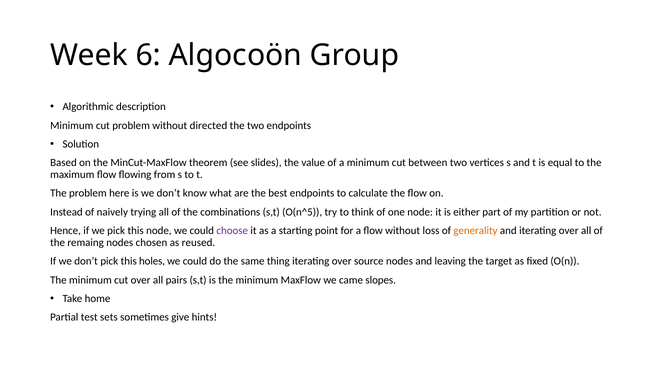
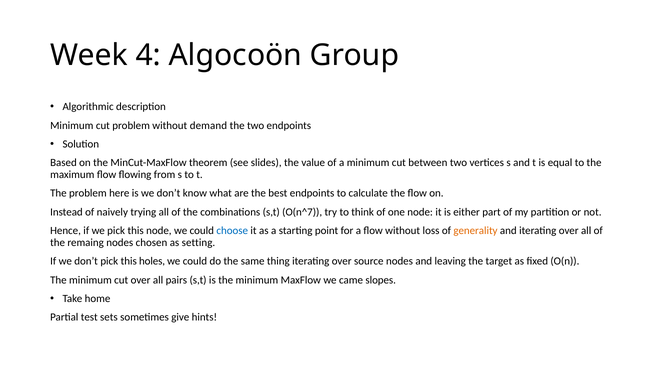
6: 6 -> 4
directed: directed -> demand
O(n^5: O(n^5 -> O(n^7
choose colour: purple -> blue
reused: reused -> setting
